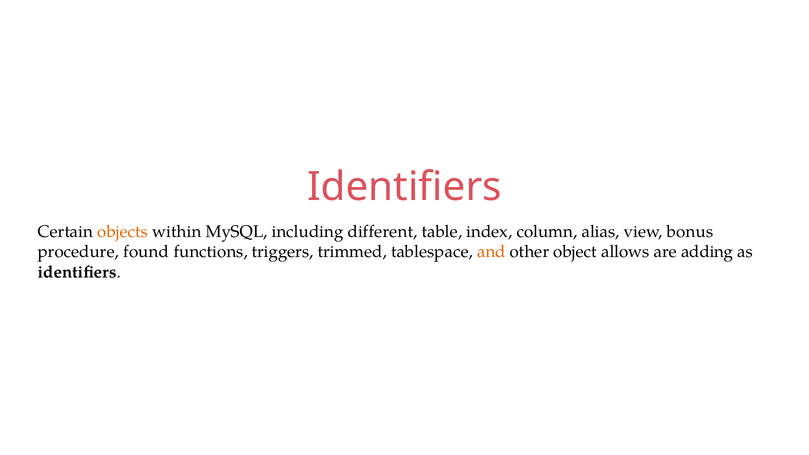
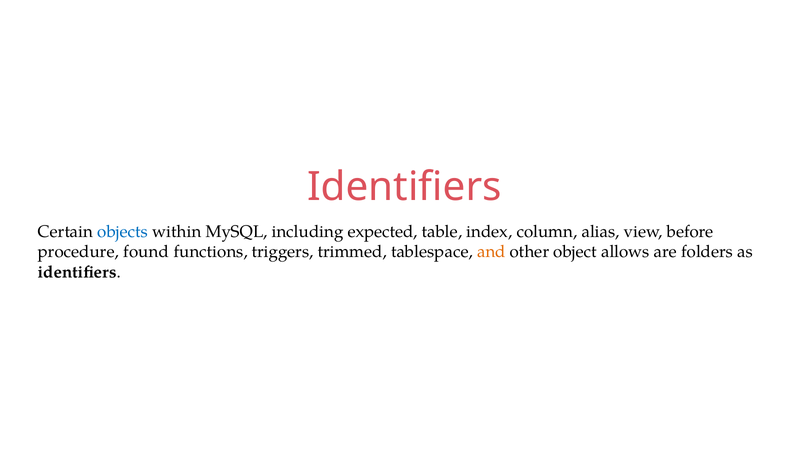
objects colour: orange -> blue
different: different -> expected
bonus: bonus -> before
adding: adding -> folders
